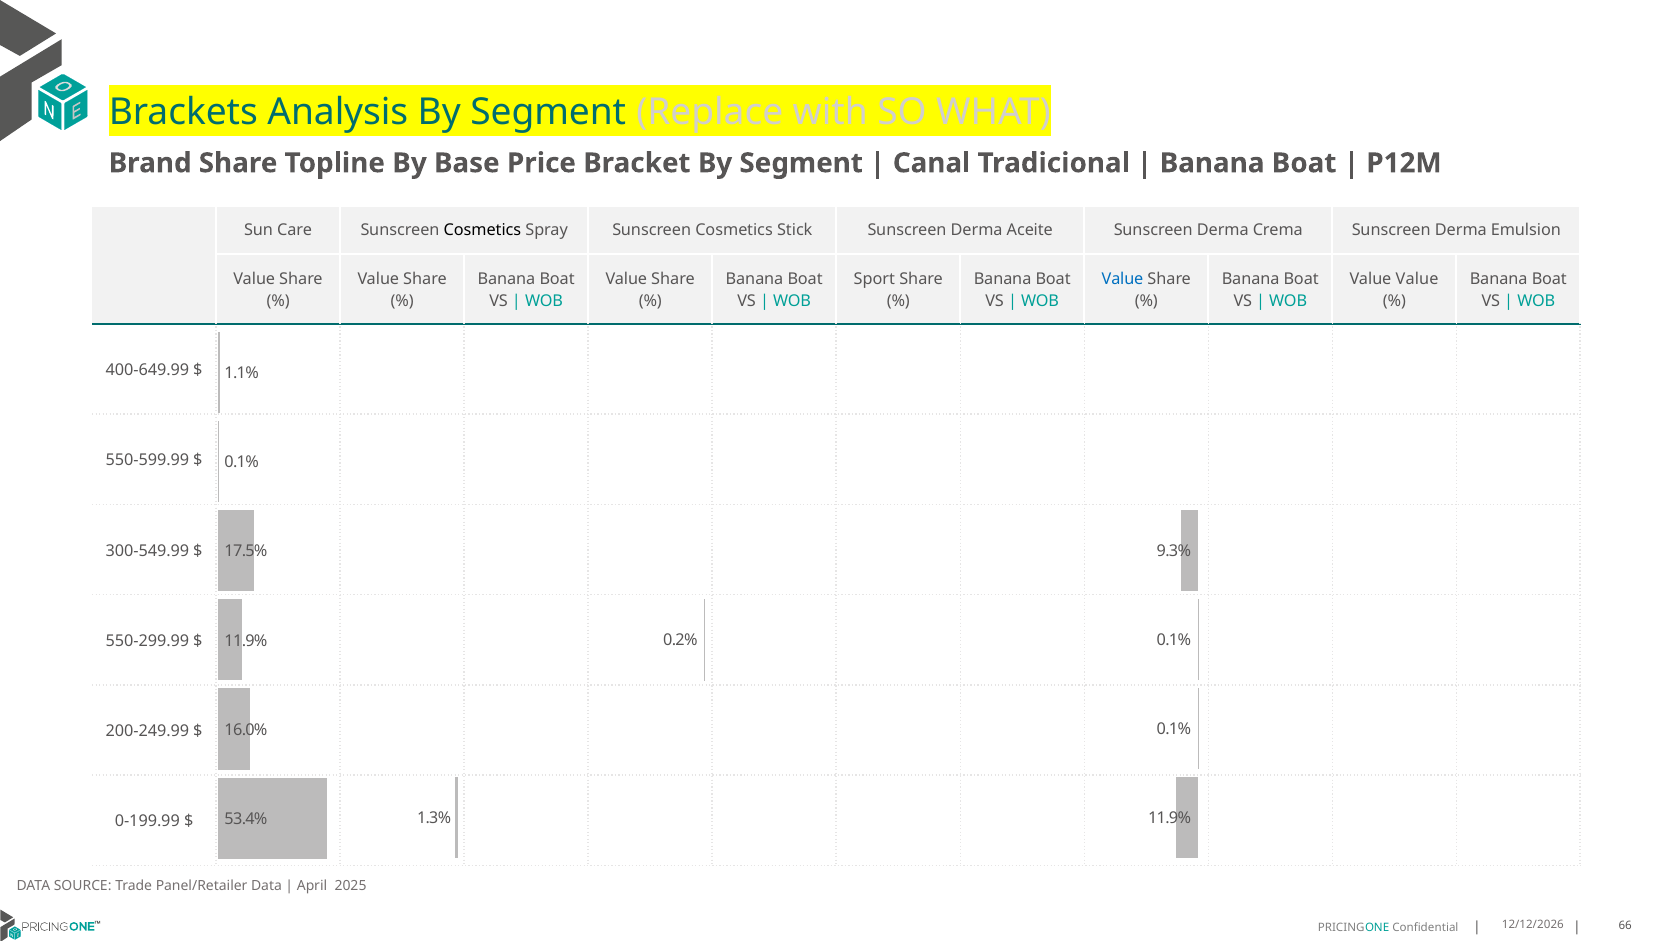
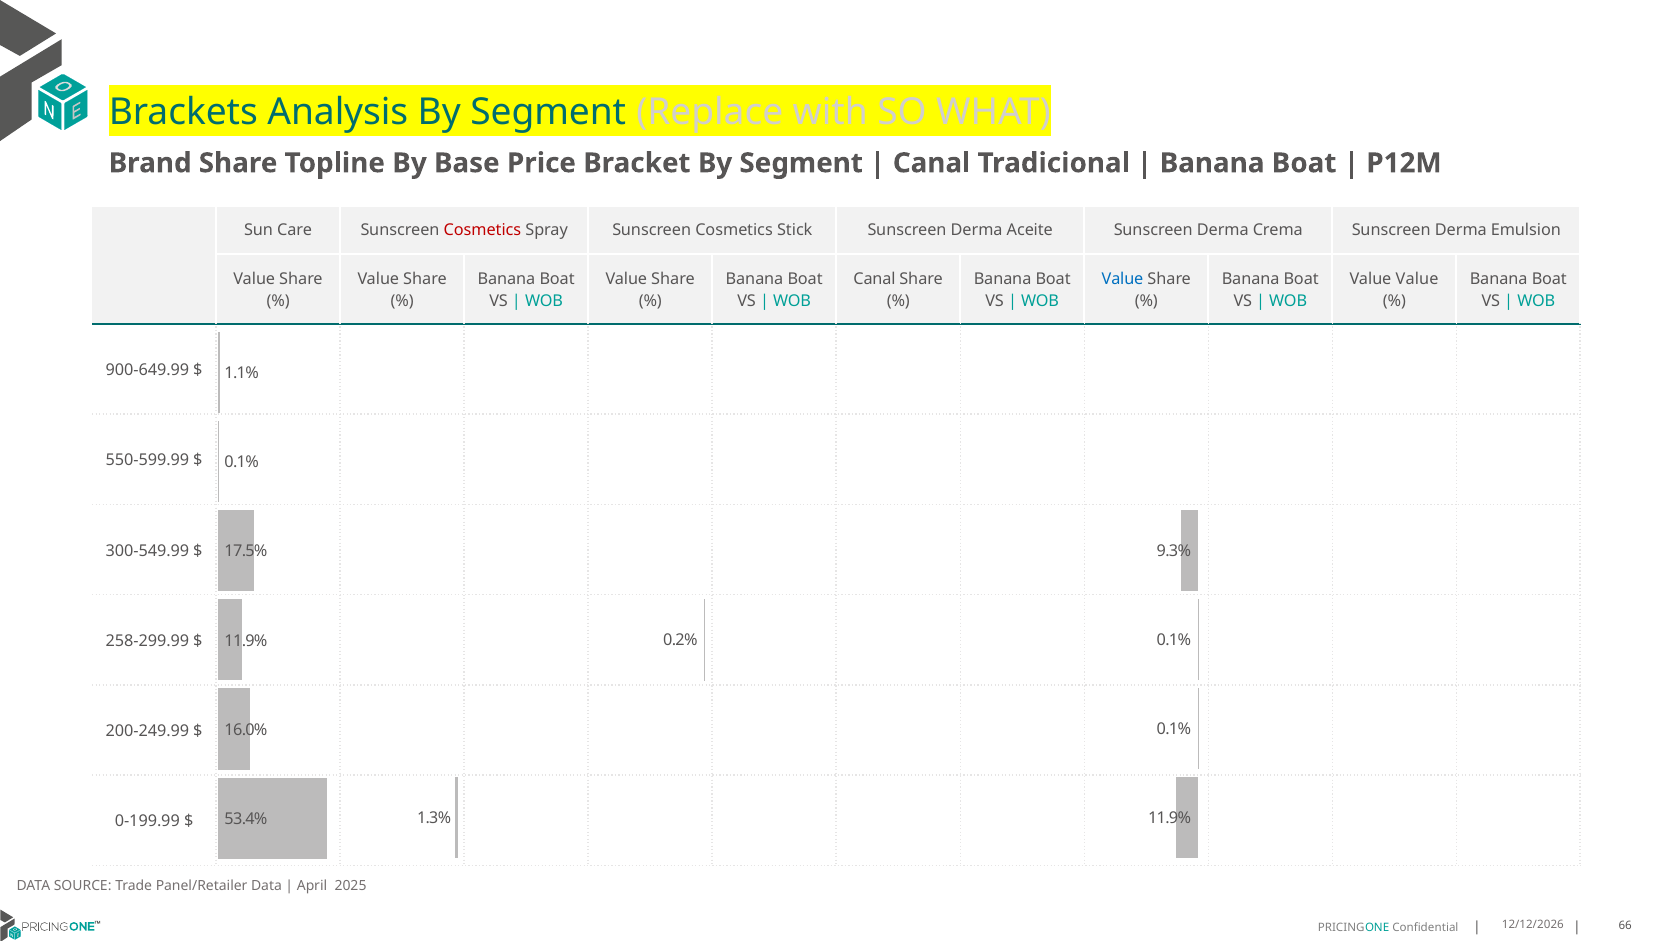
Cosmetics at (482, 231) colour: black -> red
Sport at (874, 279): Sport -> Canal
400-649.99: 400-649.99 -> 900-649.99
550-299.99: 550-299.99 -> 258-299.99
